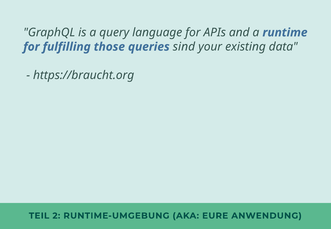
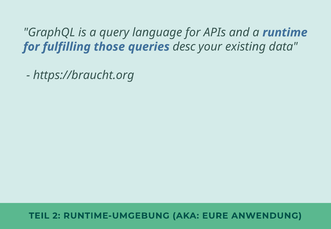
sind: sind -> desc
